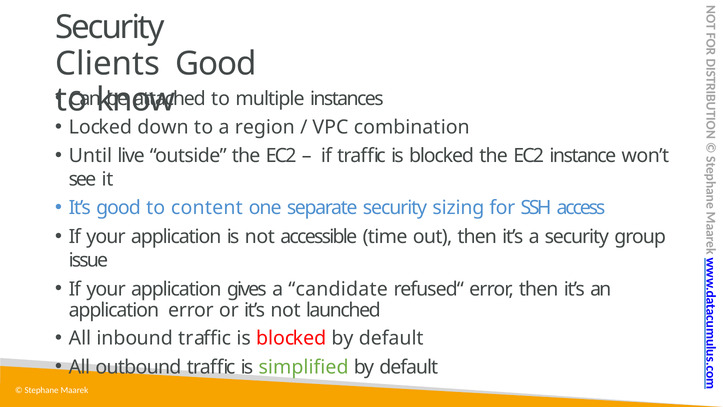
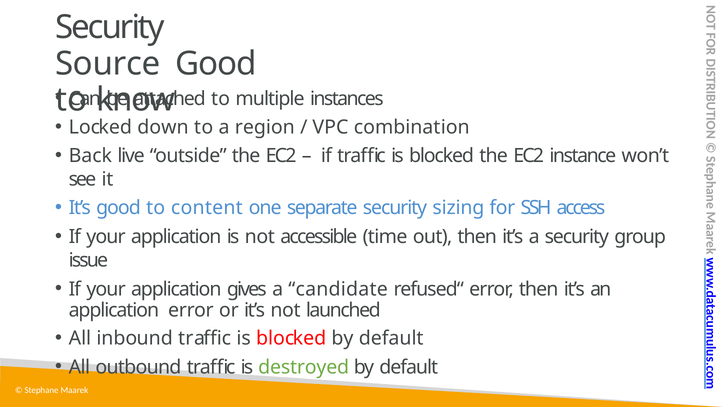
Clients: Clients -> Source
Until: Until -> Back
simplified: simplified -> destroyed
